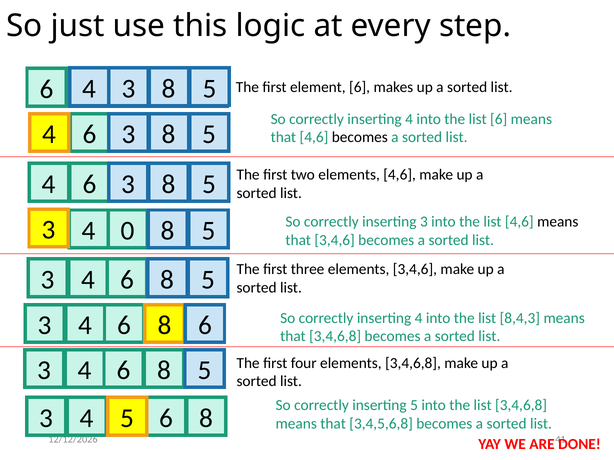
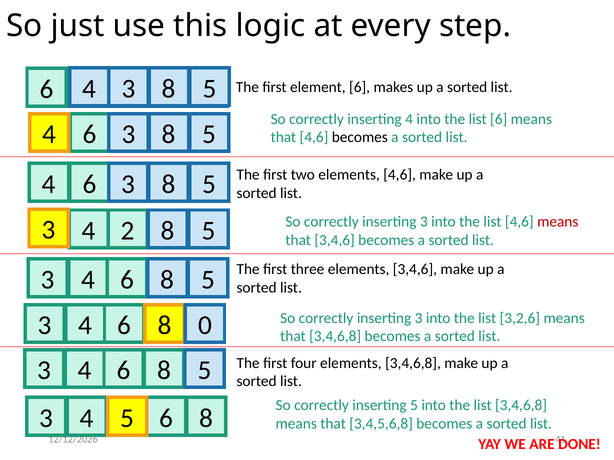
means at (558, 222) colour: black -> red
0: 0 -> 2
4 at (419, 318): 4 -> 3
8,4,3: 8,4,3 -> 3,2,6
8 6: 6 -> 0
